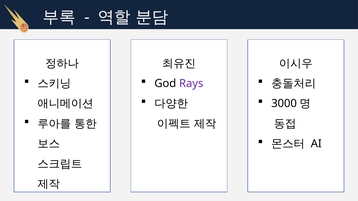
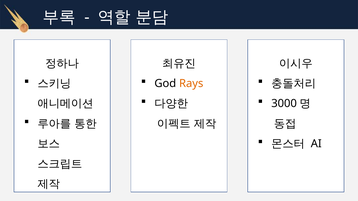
Rays colour: purple -> orange
